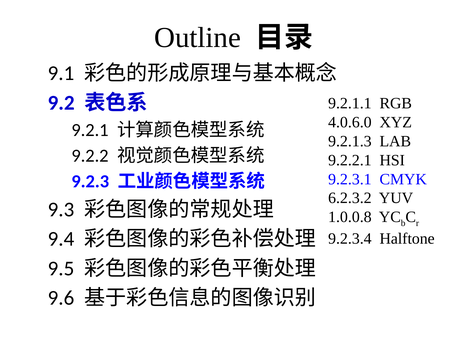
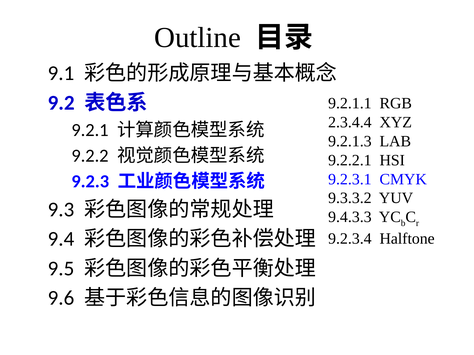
4.0.6.0: 4.0.6.0 -> 2.3.4.4
6.2.3.2: 6.2.3.2 -> 9.3.3.2
1.0.0.8: 1.0.0.8 -> 9.4.3.3
